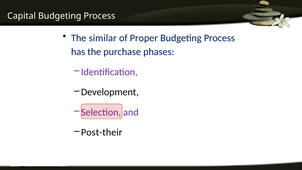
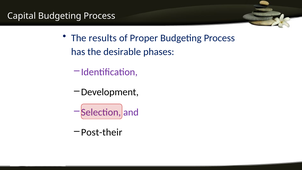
similar: similar -> results
purchase: purchase -> desirable
